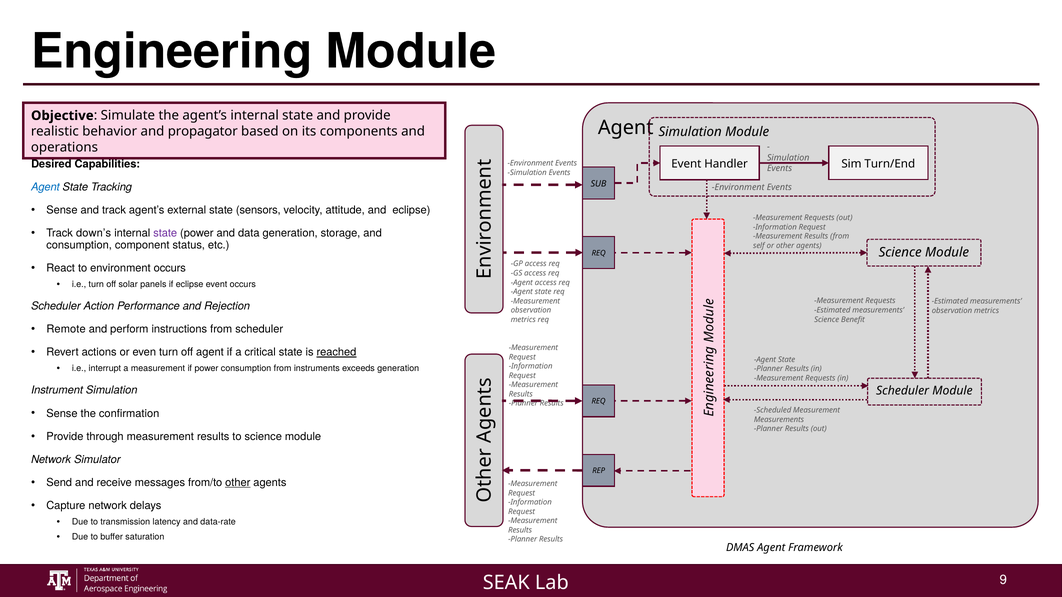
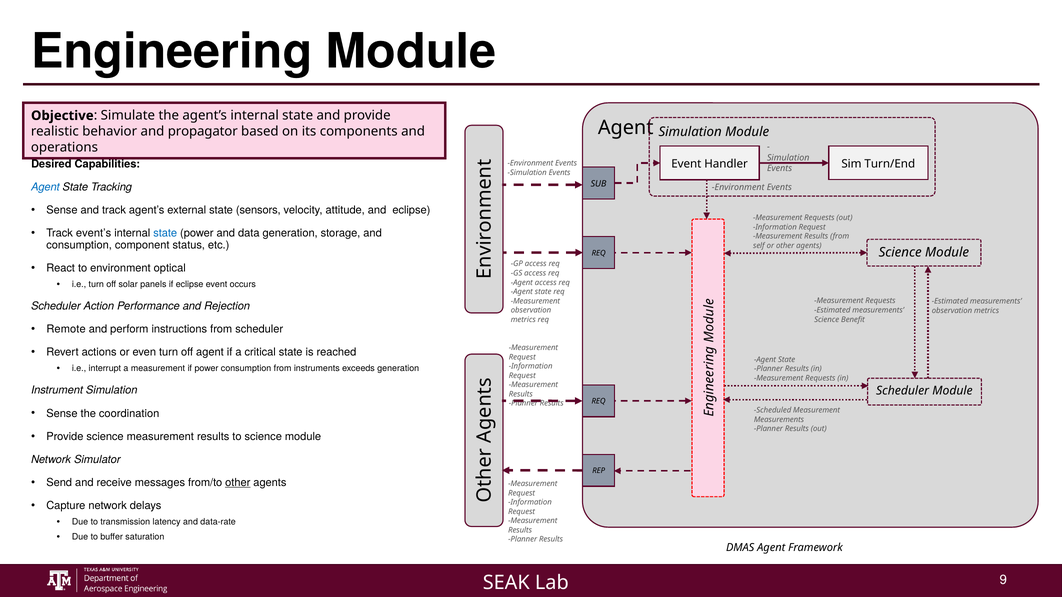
down’s: down’s -> event’s
state at (165, 233) colour: purple -> blue
environment occurs: occurs -> optical
reached underline: present -> none
confirmation: confirmation -> coordination
Provide through: through -> science
